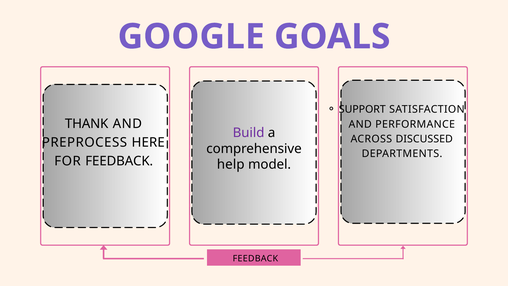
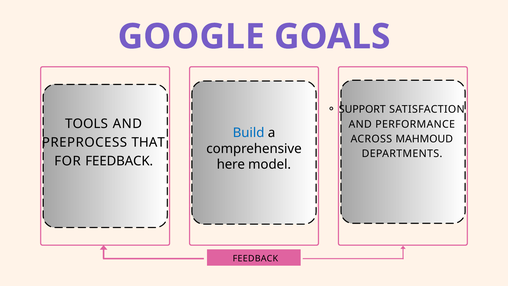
THANK: THANK -> TOOLS
Build colour: purple -> blue
DISCUSSED: DISCUSSED -> MAHMOUD
HERE: HERE -> THAT
help: help -> here
